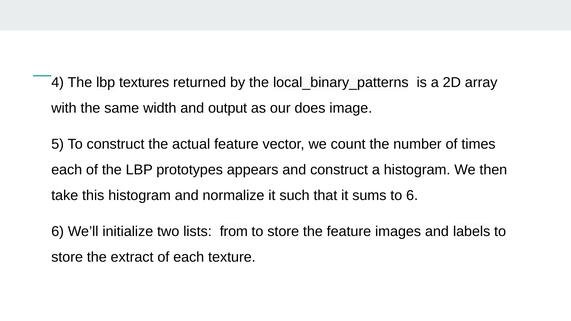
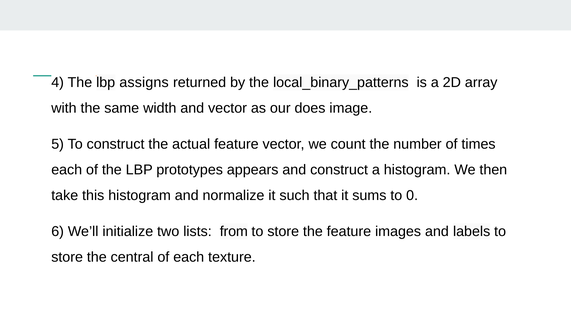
textures: textures -> assigns
and output: output -> vector
to 6: 6 -> 0
extract: extract -> central
